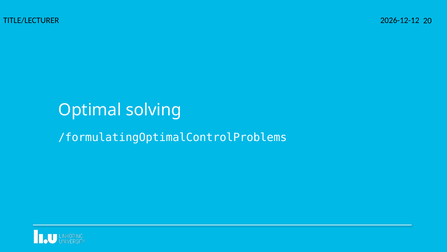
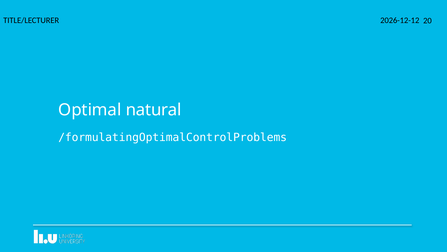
solving: solving -> natural
